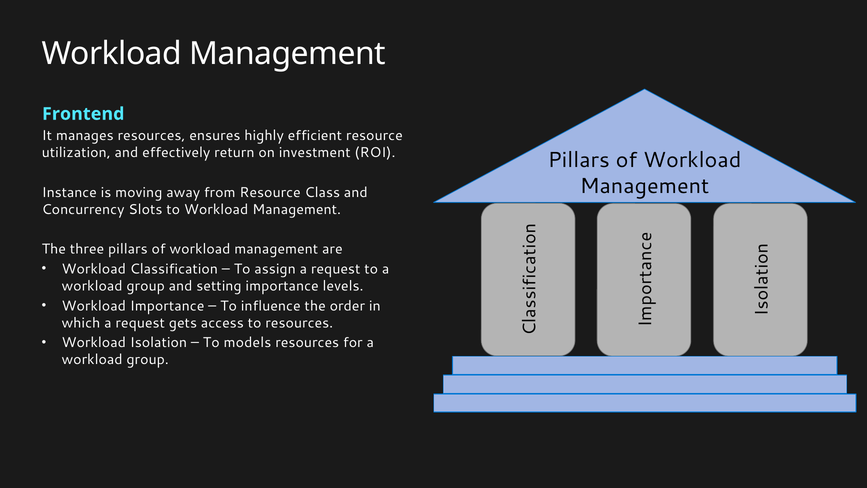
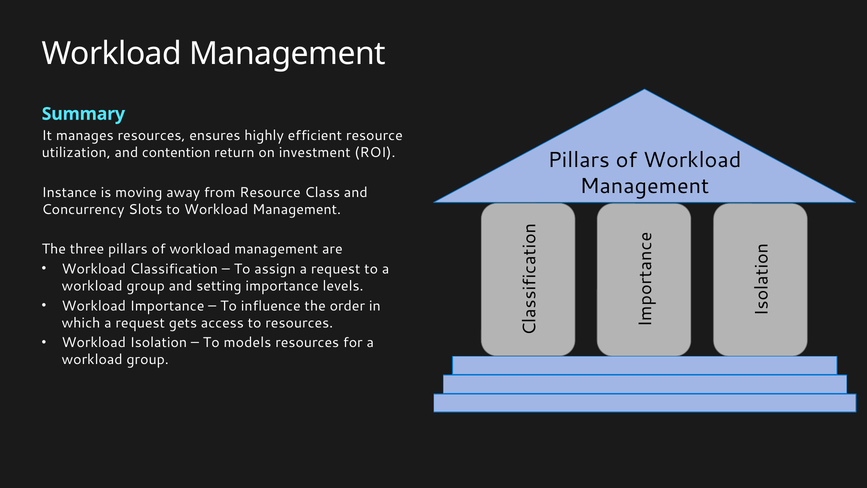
Frontend: Frontend -> Summary
effectively: effectively -> contention
